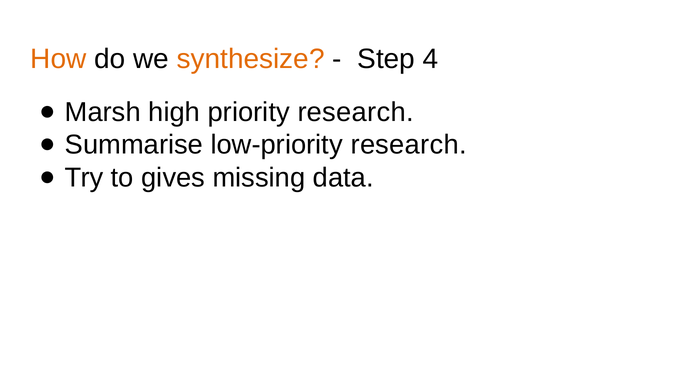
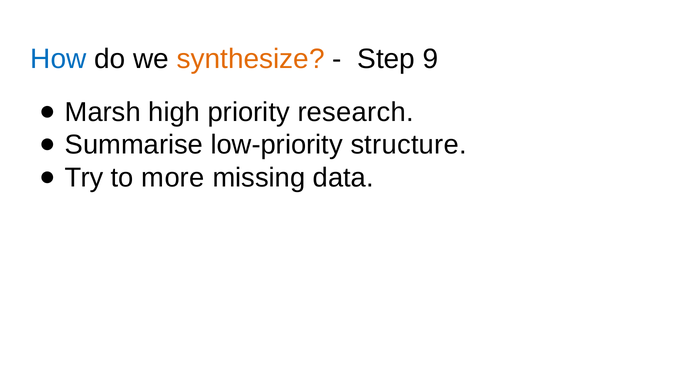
How colour: orange -> blue
4: 4 -> 9
low-priority research: research -> structure
gives: gives -> more
